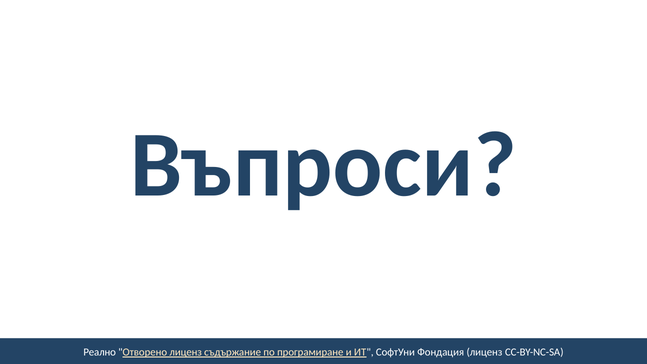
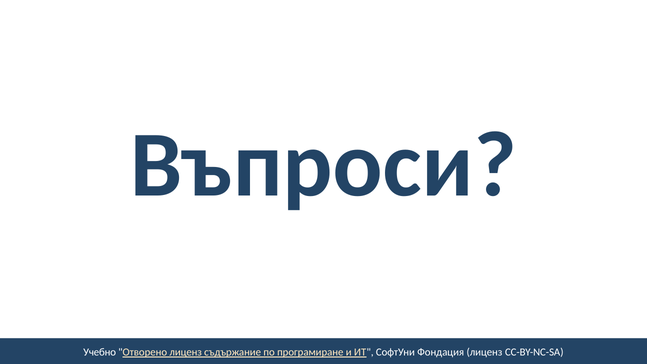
Реално: Реално -> Учебно
